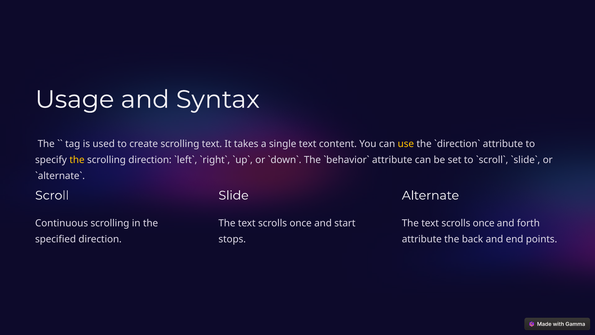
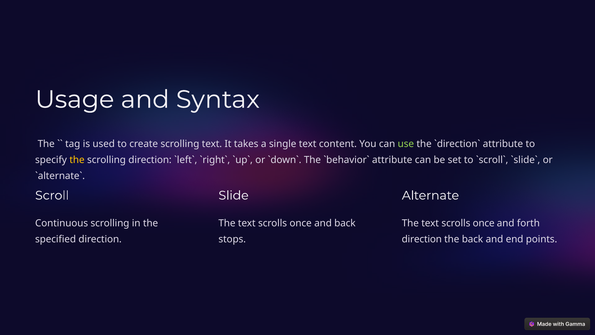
use colour: yellow -> light green
and start: start -> back
attribute at (422, 239): attribute -> direction
